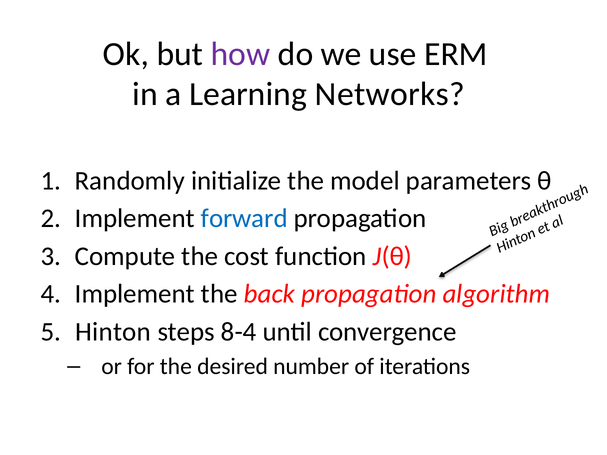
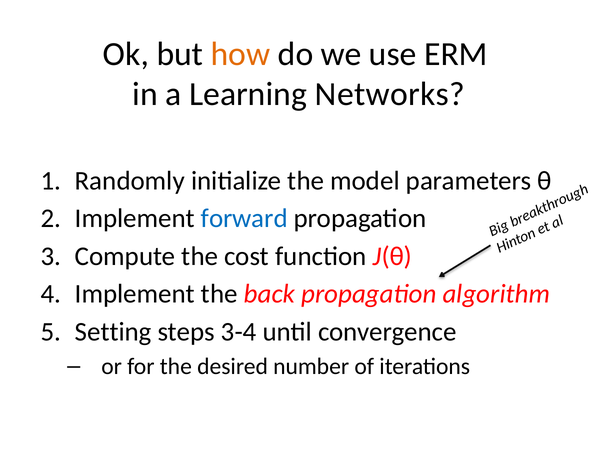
how colour: purple -> orange
Hinton: Hinton -> Setting
8-4: 8-4 -> 3-4
